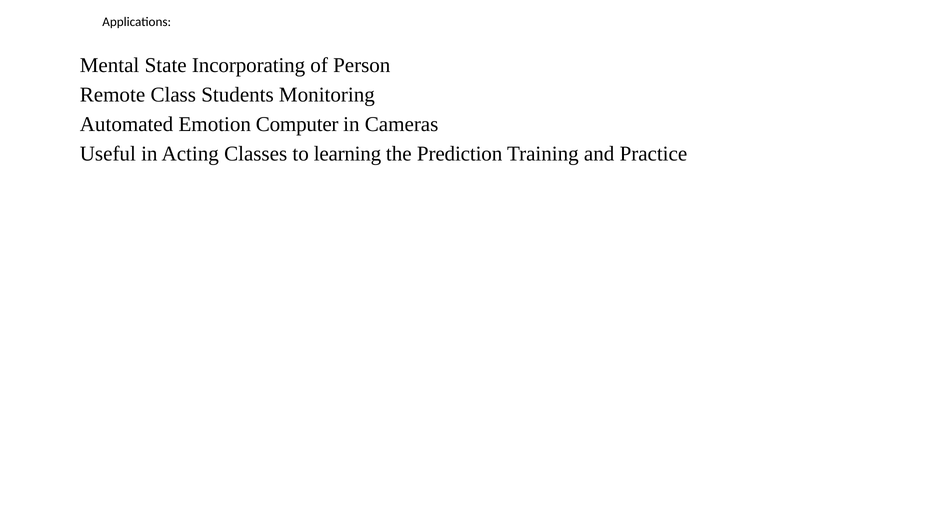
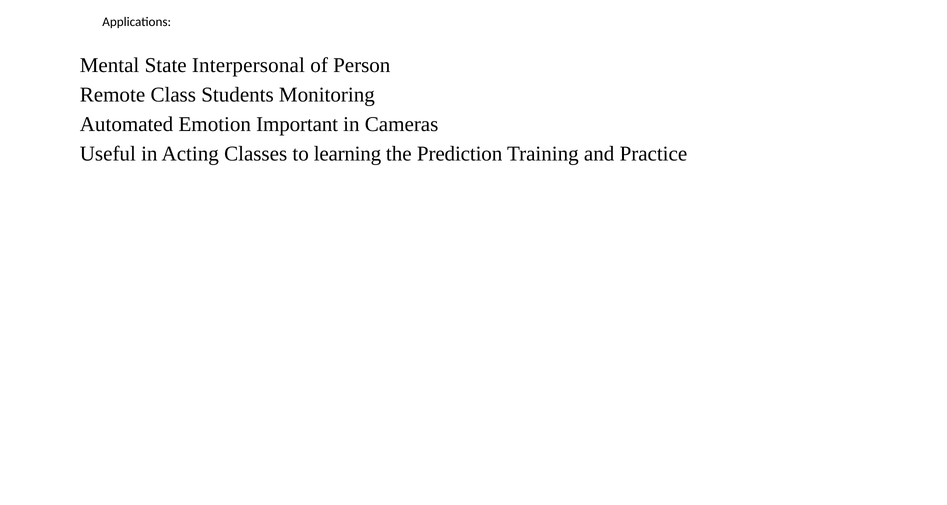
Incorporating: Incorporating -> Interpersonal
Computer: Computer -> Important
